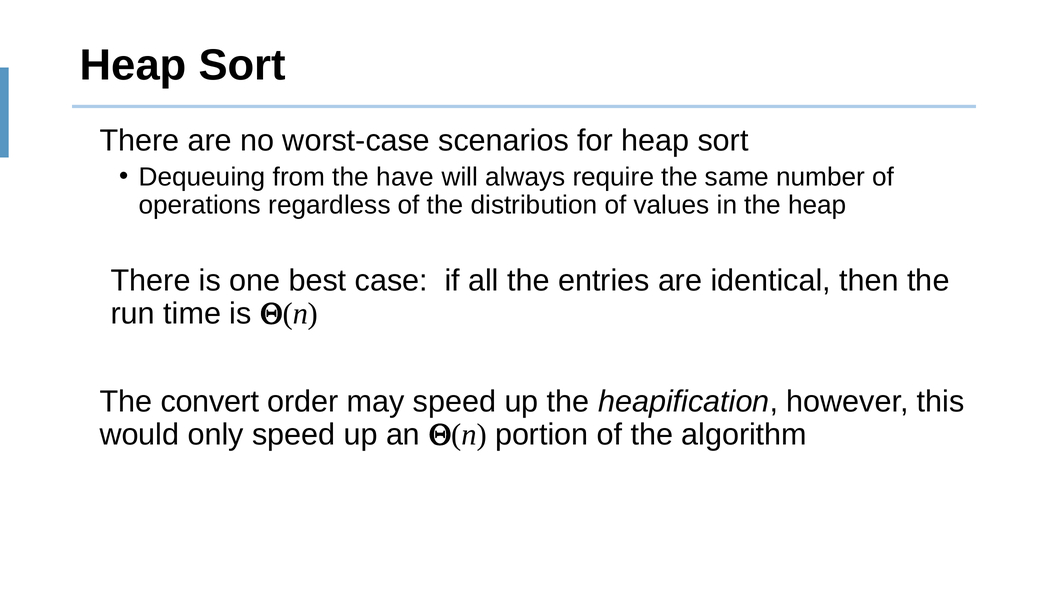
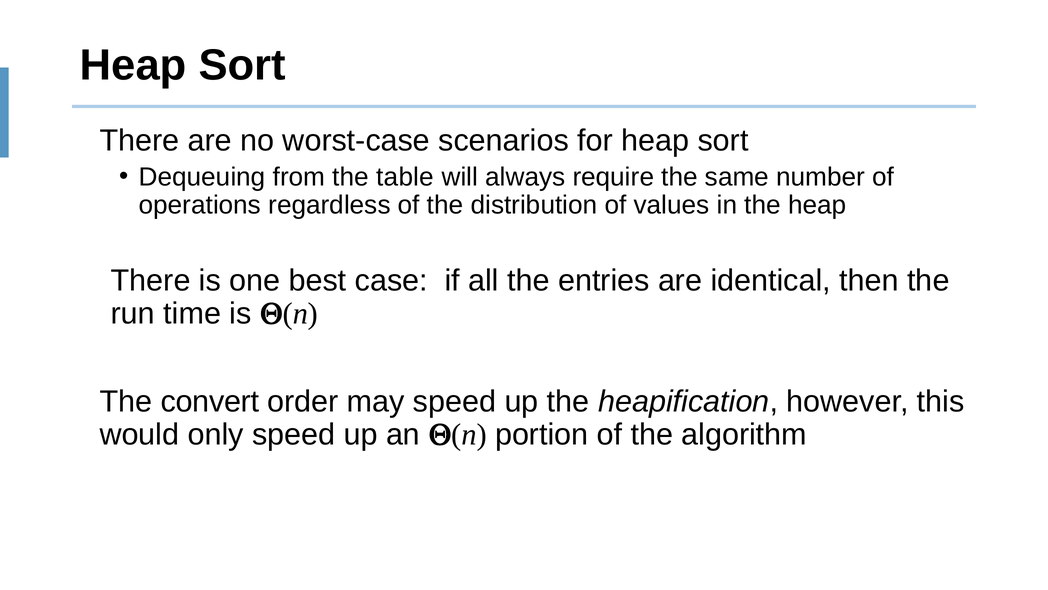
have: have -> table
